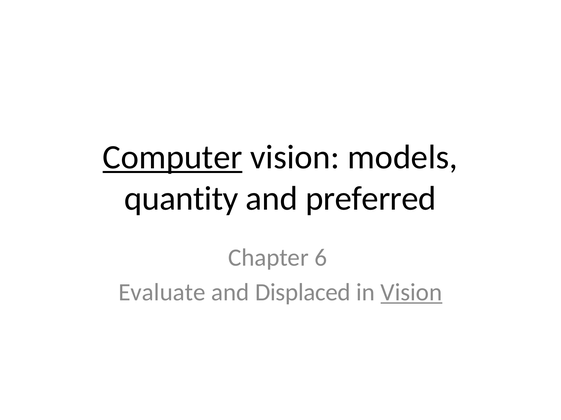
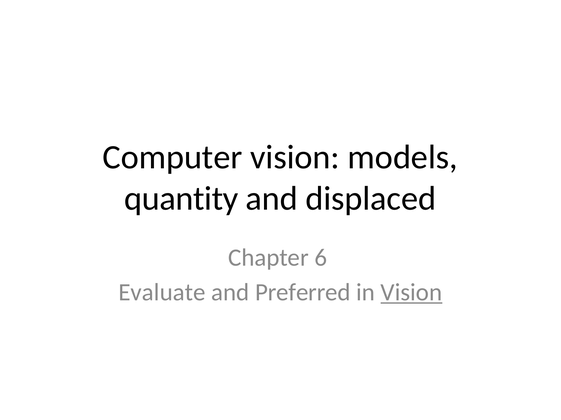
Computer underline: present -> none
preferred: preferred -> displaced
Displaced: Displaced -> Preferred
